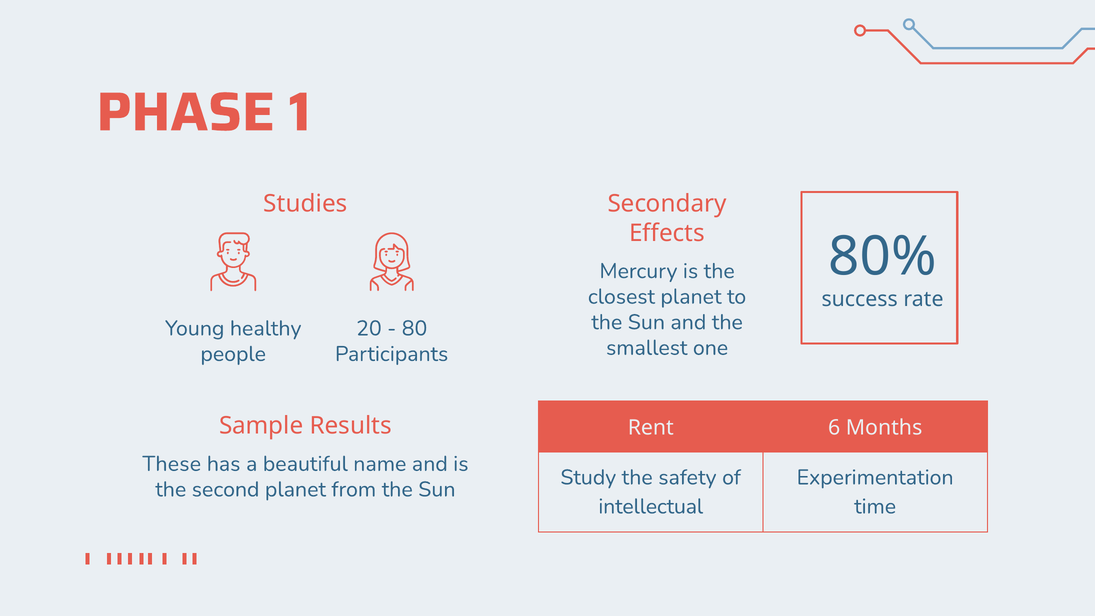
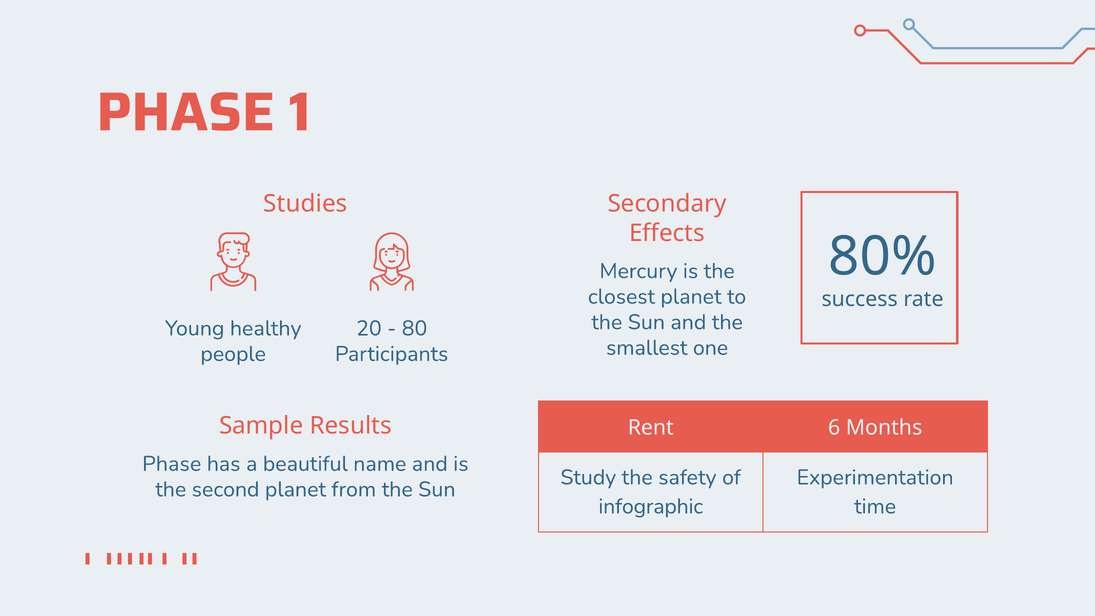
These at (172, 464): These -> Phase
intellectual: intellectual -> infographic
